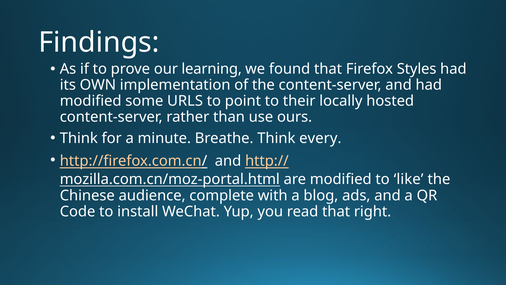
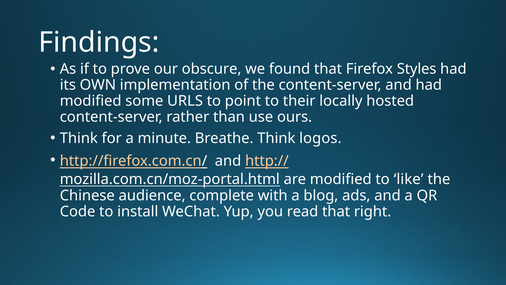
learning: learning -> obscure
every: every -> logos
